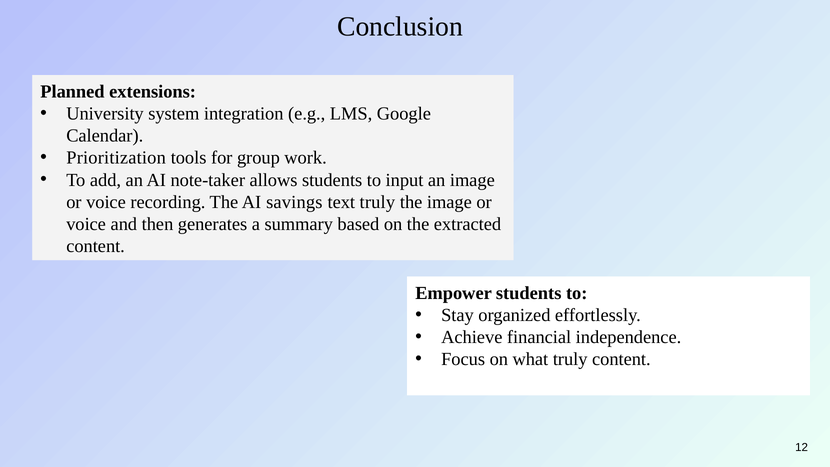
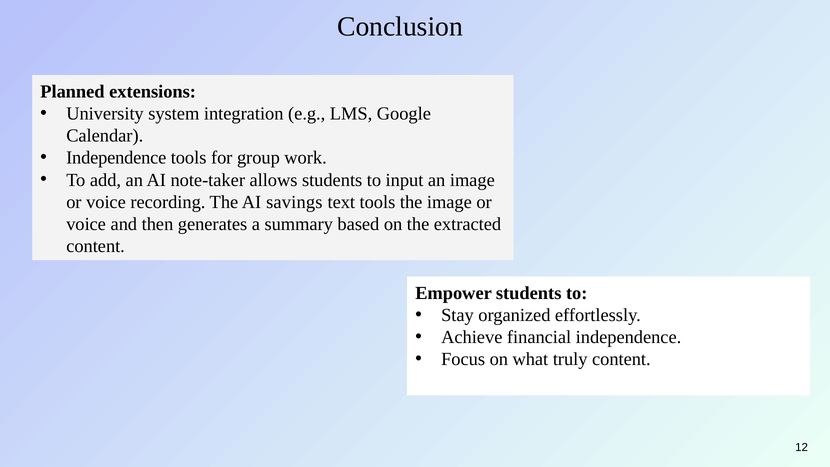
Prioritization at (116, 158): Prioritization -> Independence
text truly: truly -> tools
